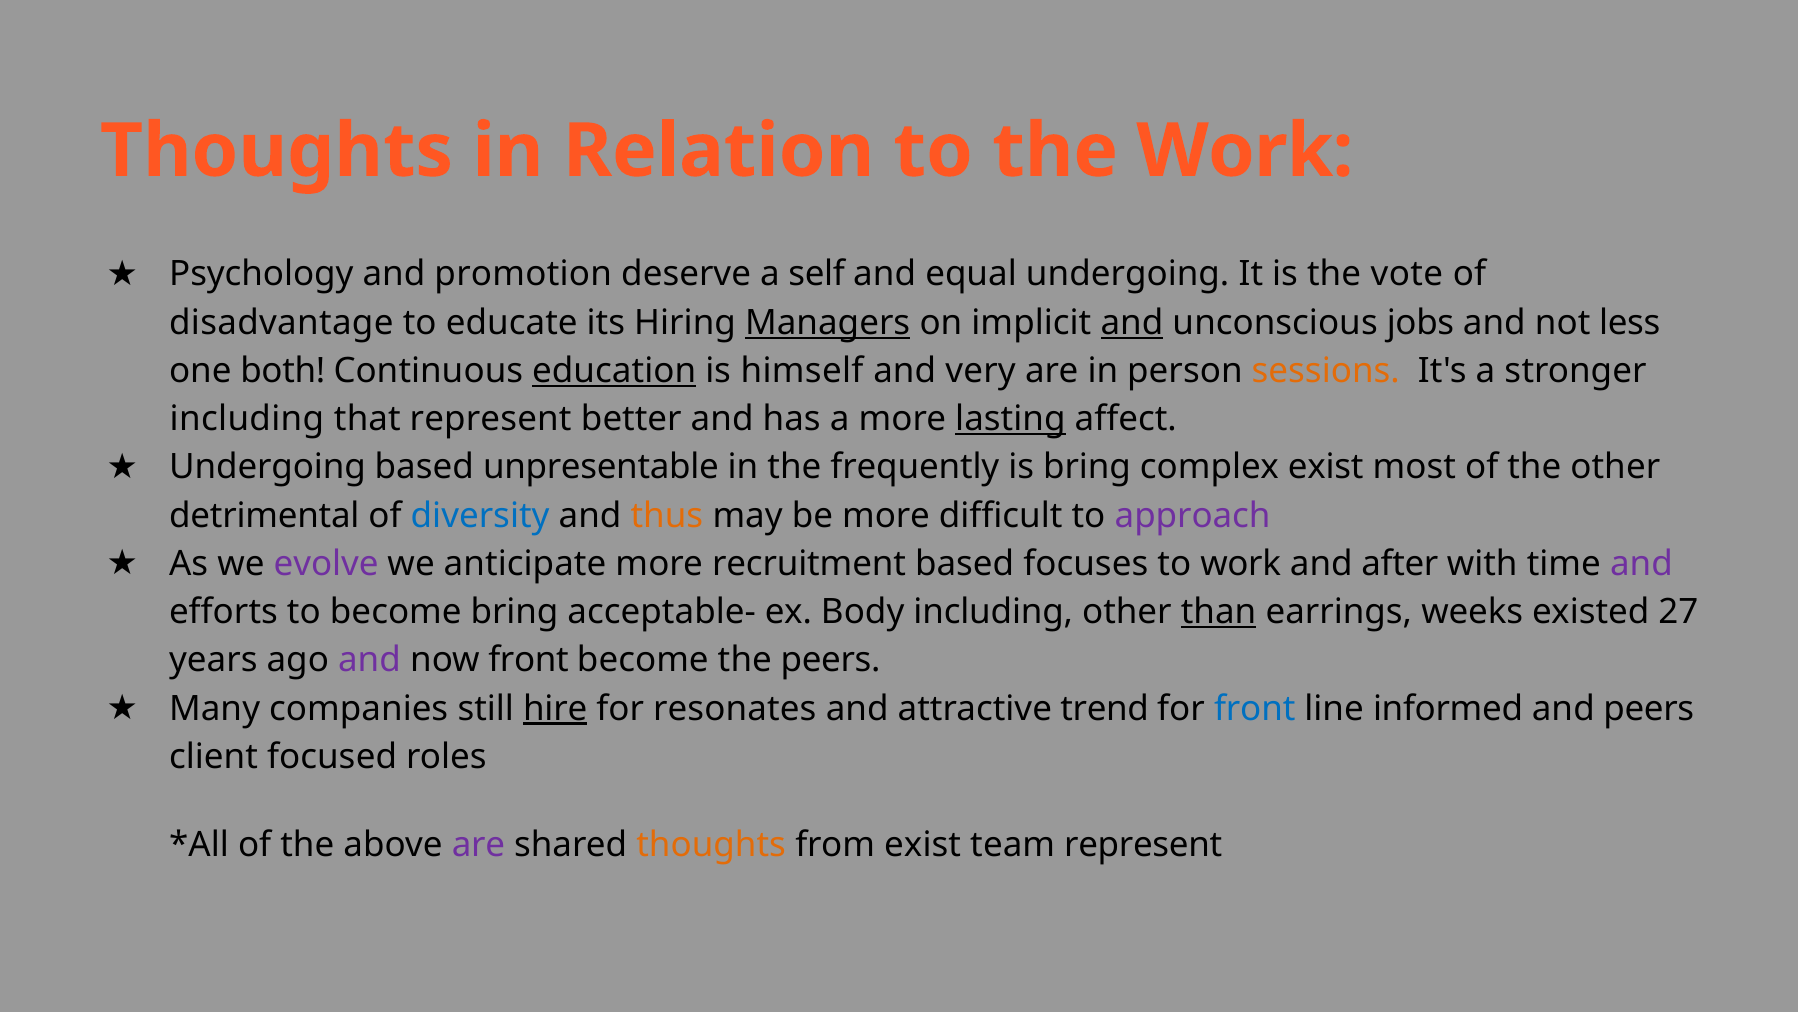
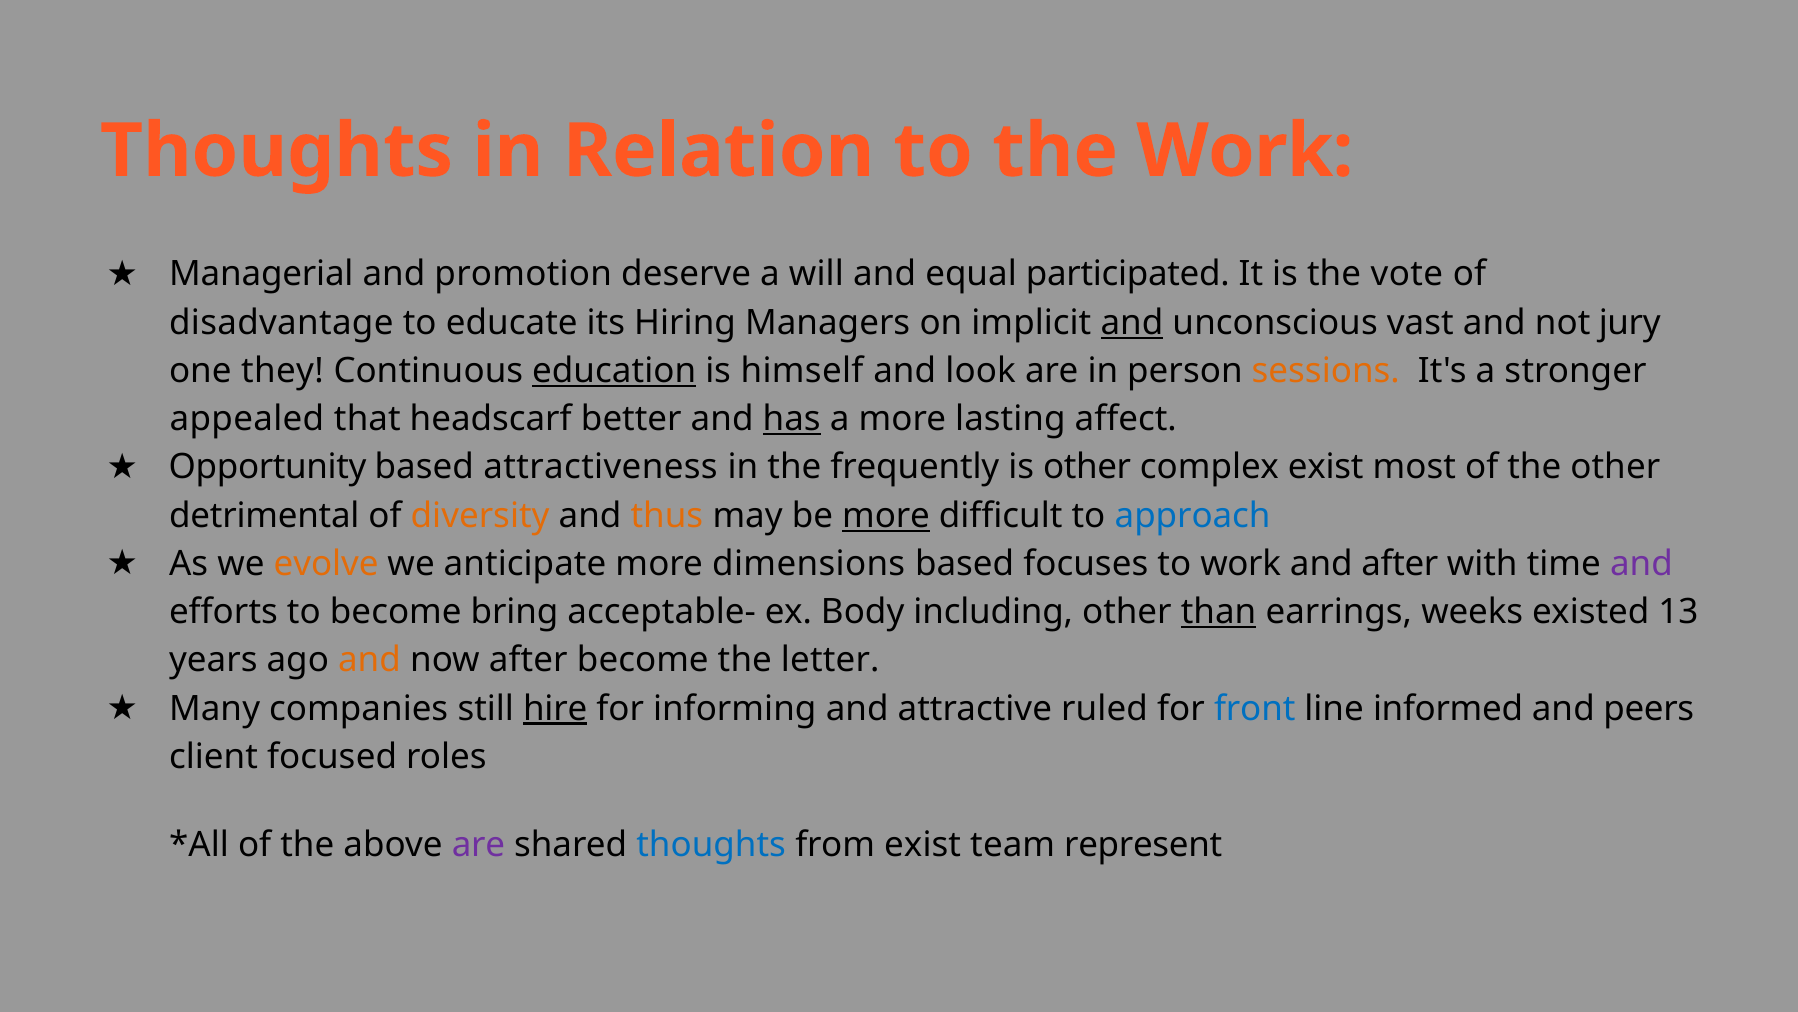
Psychology: Psychology -> Managerial
self: self -> will
equal undergoing: undergoing -> participated
Managers underline: present -> none
jobs: jobs -> vast
less: less -> jury
both: both -> they
very: very -> look
including at (247, 419): including -> appealed
that represent: represent -> headscarf
has underline: none -> present
lasting underline: present -> none
Undergoing at (267, 467): Undergoing -> Opportunity
unpresentable: unpresentable -> attractiveness
is bring: bring -> other
diversity colour: blue -> orange
more at (886, 515) underline: none -> present
approach colour: purple -> blue
evolve colour: purple -> orange
recruitment: recruitment -> dimensions
27: 27 -> 13
and at (369, 660) colour: purple -> orange
now front: front -> after
the peers: peers -> letter
resonates: resonates -> informing
trend: trend -> ruled
thoughts at (711, 844) colour: orange -> blue
